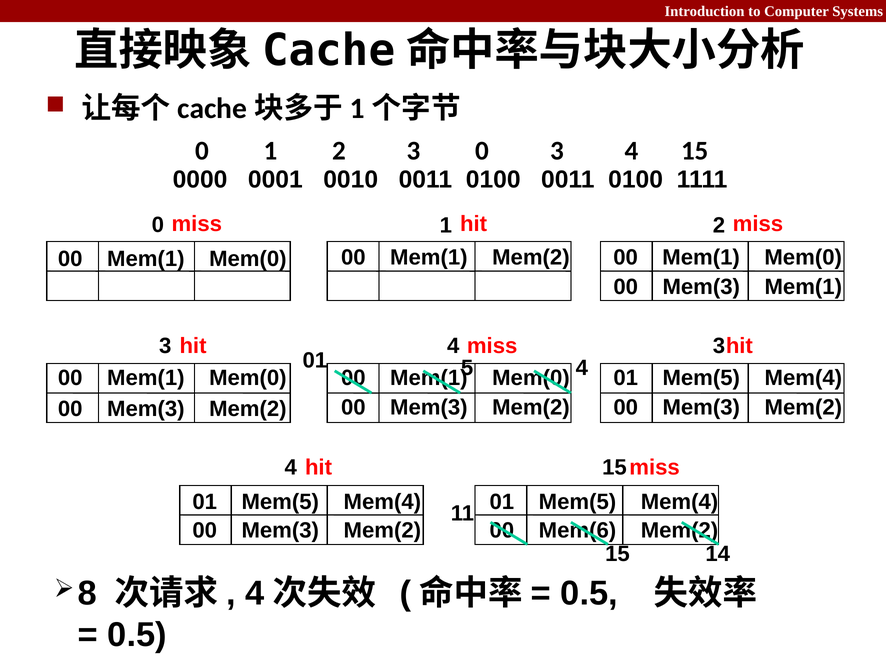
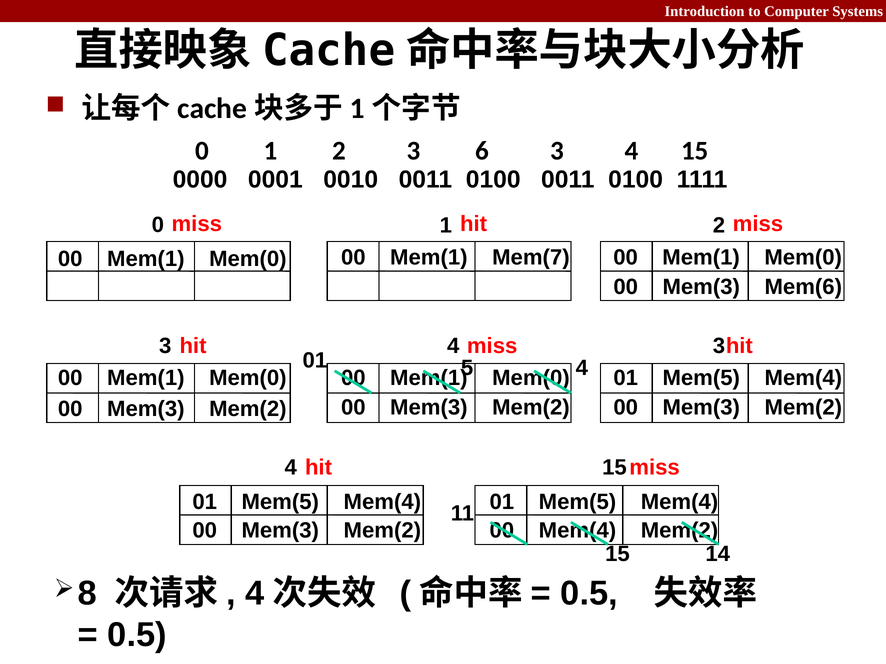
3 0: 0 -> 6
Mem(1 Mem(2: Mem(2 -> Mem(7
Mem(3 Mem(1: Mem(1 -> Mem(6
00 Mem(6: Mem(6 -> Mem(4
